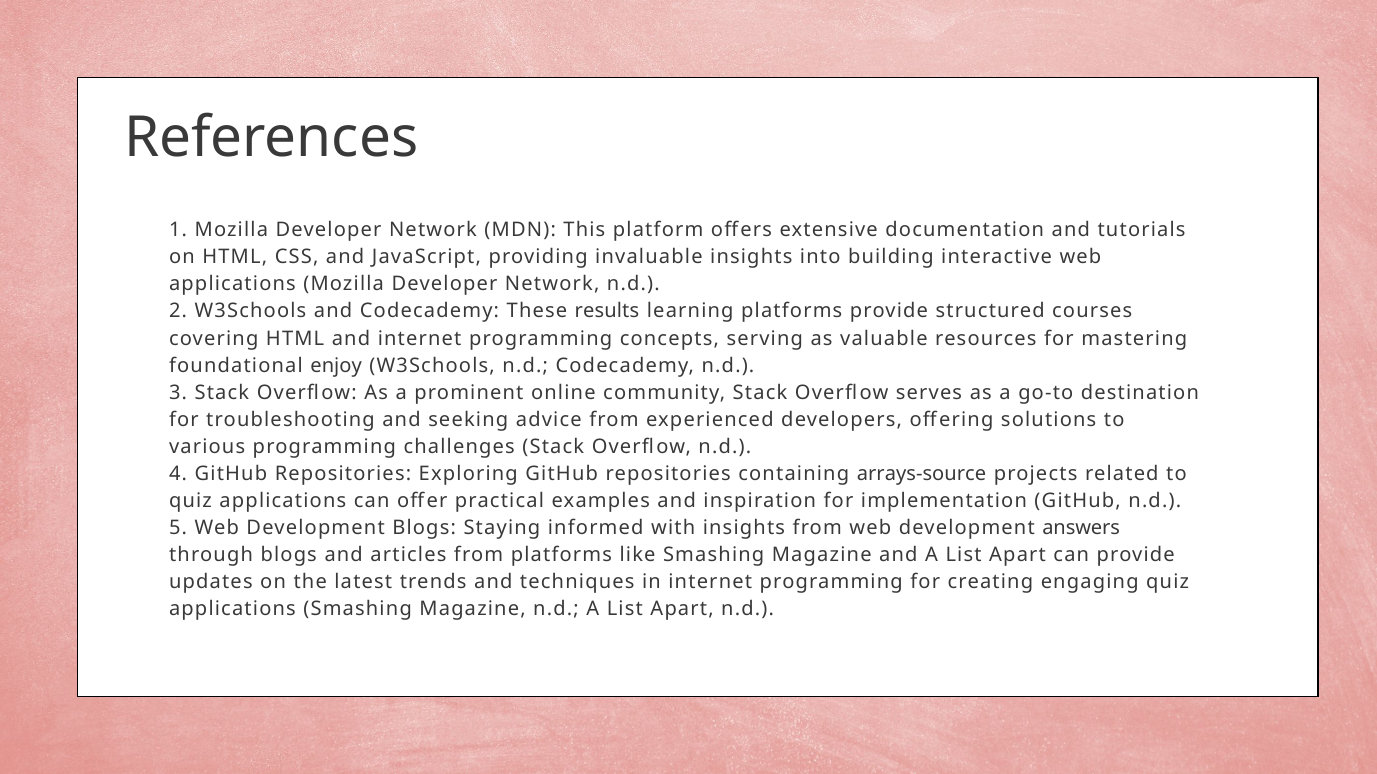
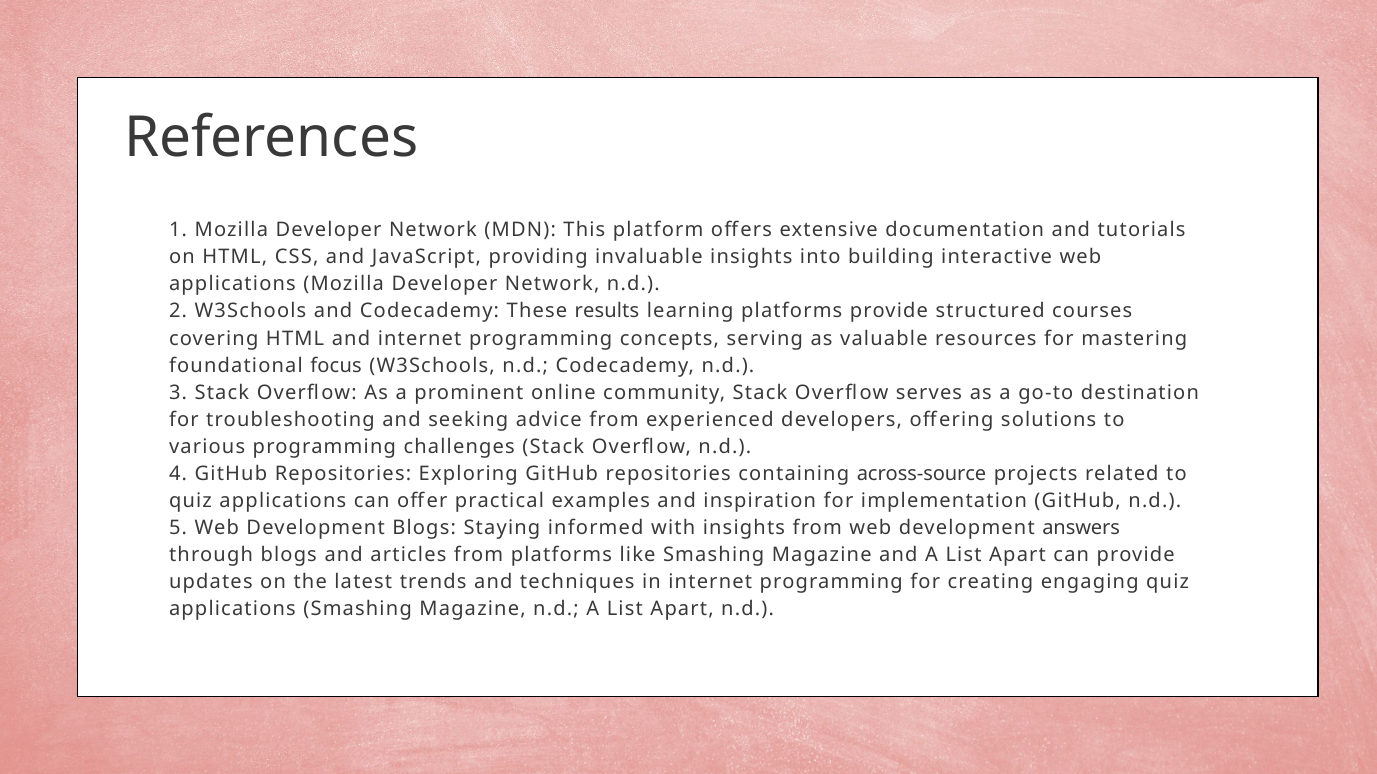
enjoy: enjoy -> focus
arrays-source: arrays-source -> across-source
